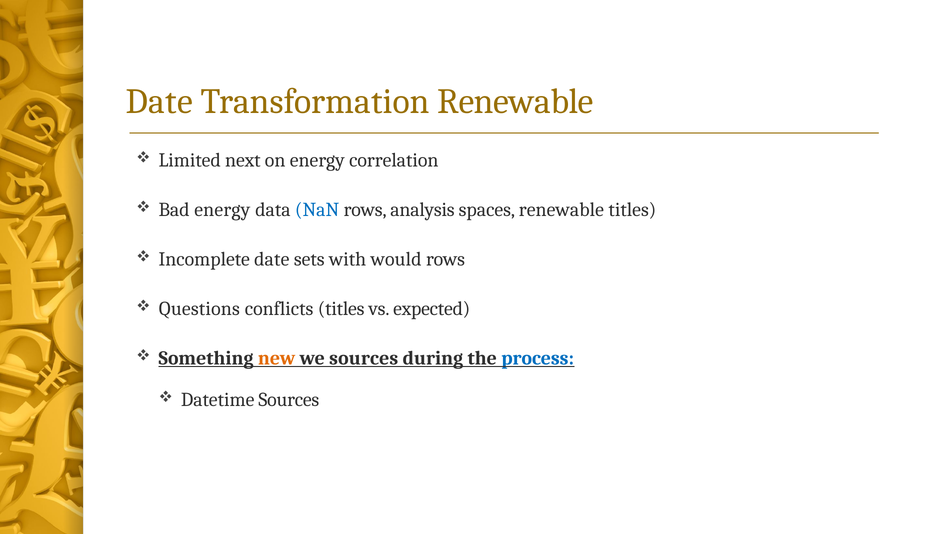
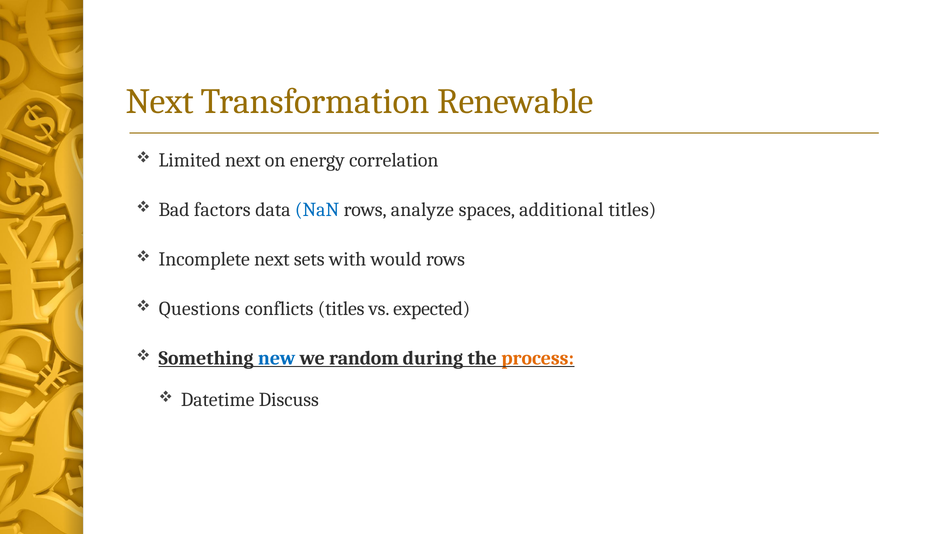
Date at (159, 102): Date -> Next
Bad energy: energy -> factors
analysis: analysis -> analyze
spaces renewable: renewable -> additional
Incomplete date: date -> next
new colour: orange -> blue
we sources: sources -> random
process colour: blue -> orange
Datetime Sources: Sources -> Discuss
